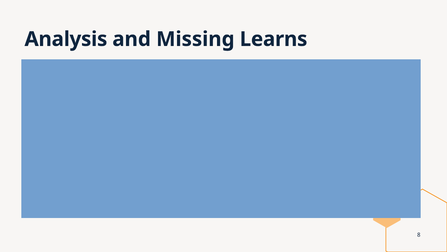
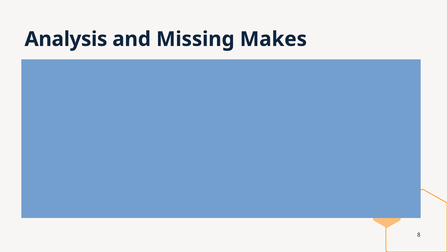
Learns: Learns -> Makes
